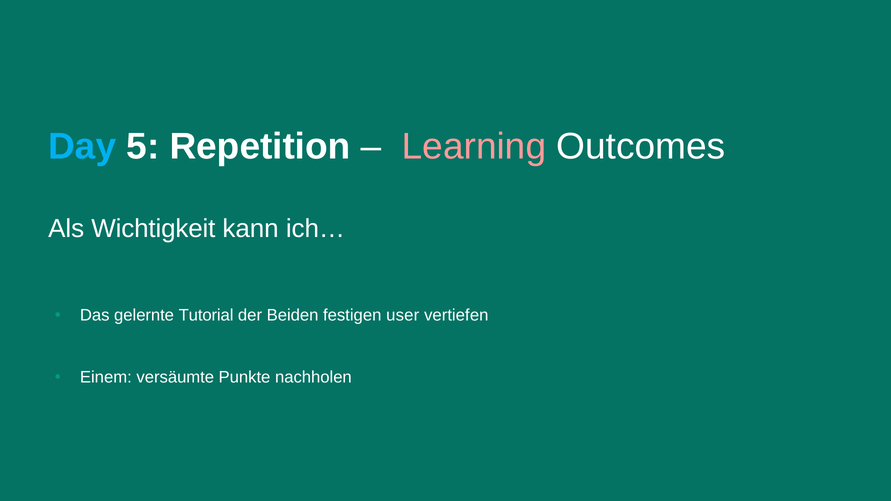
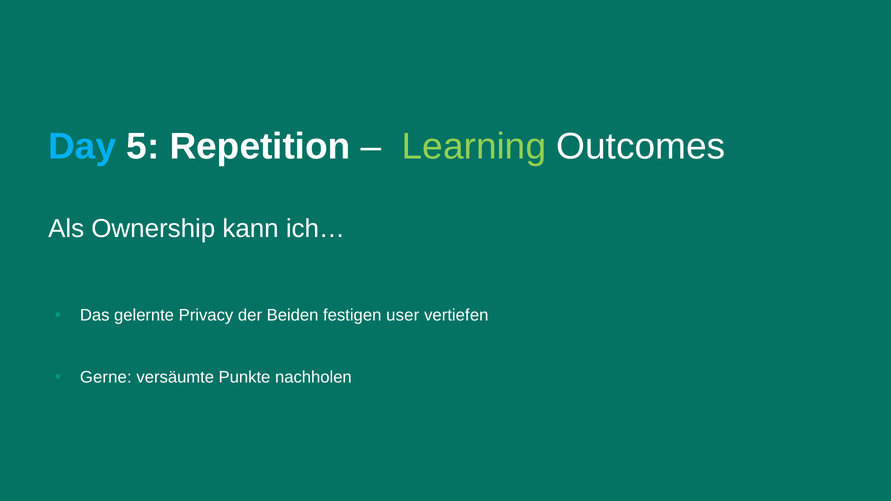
Learning colour: pink -> light green
Wichtigkeit: Wichtigkeit -> Ownership
Tutorial: Tutorial -> Privacy
Einem: Einem -> Gerne
